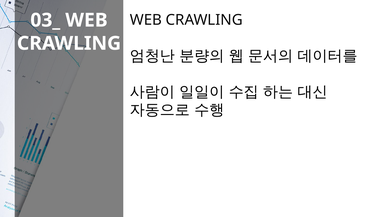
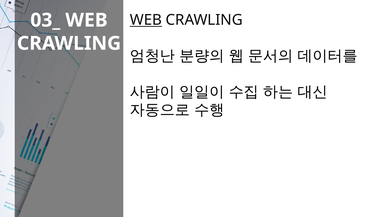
WEB at (146, 20) underline: none -> present
